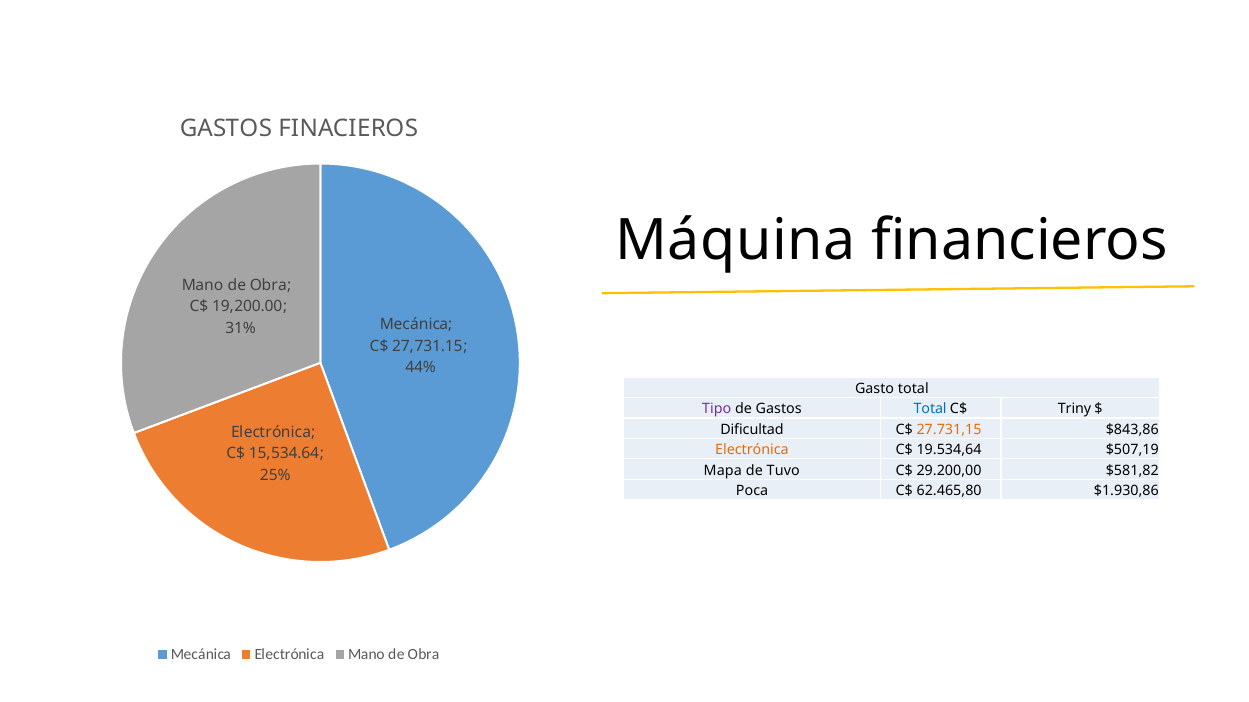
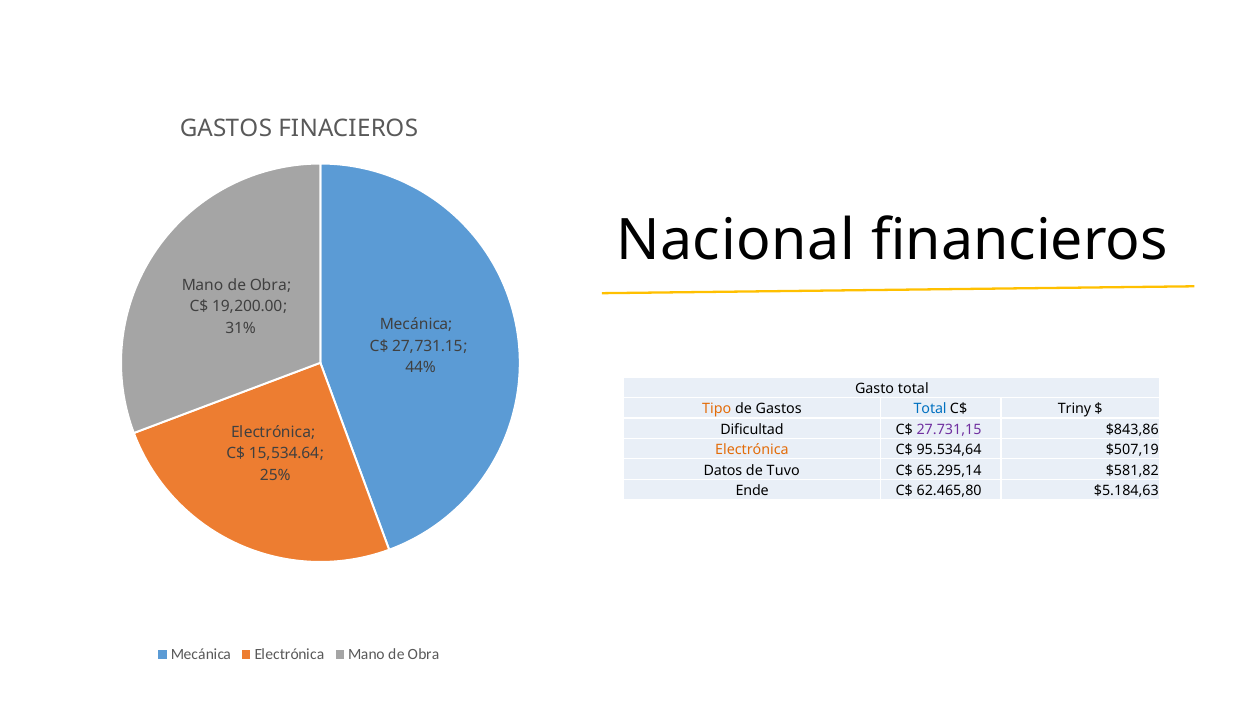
Máquina: Máquina -> Nacional
Tipo colour: purple -> orange
27.731,15 colour: orange -> purple
19.534,64: 19.534,64 -> 95.534,64
Mapa: Mapa -> Datos
29.200,00: 29.200,00 -> 65.295,14
Poca: Poca -> Ende
$1.930,86: $1.930,86 -> $5.184,63
